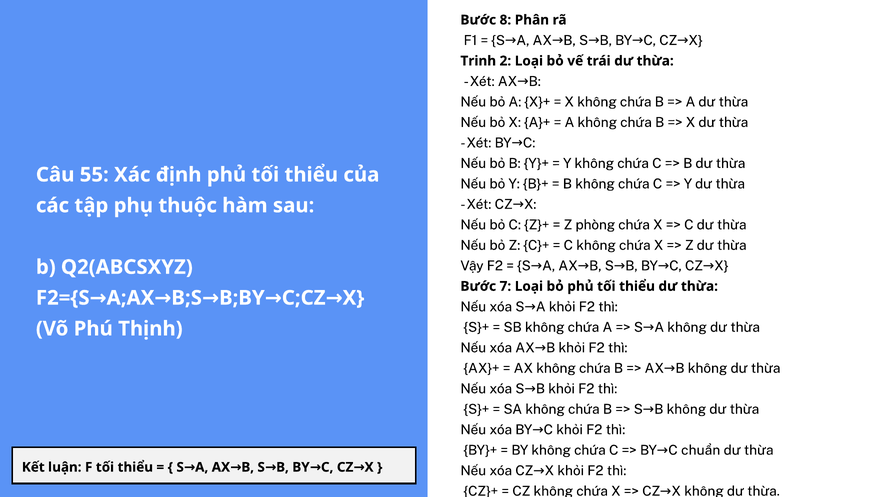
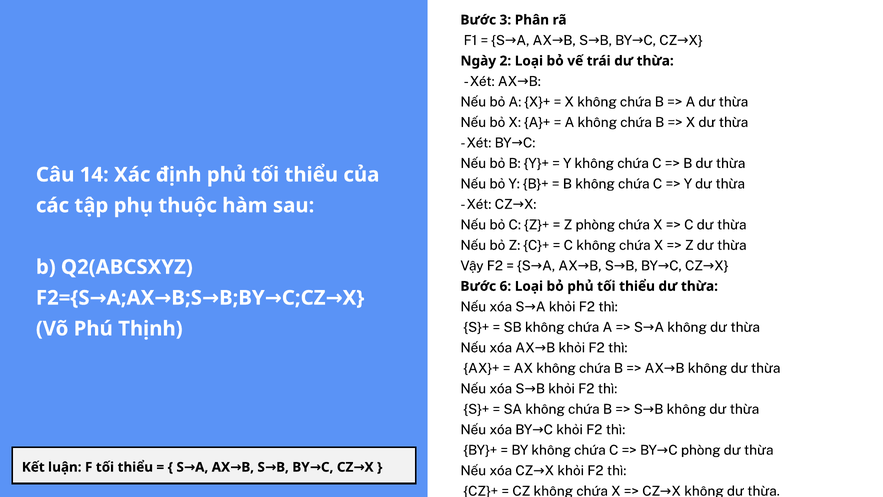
8: 8 -> 3
Trinh: Trinh -> Ngày
55: 55 -> 14
7: 7 -> 6
C chuẩn: chuẩn -> phòng
